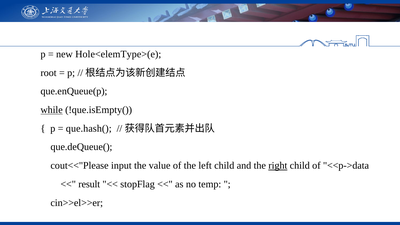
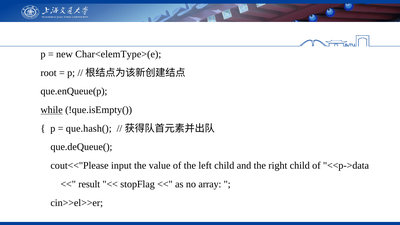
Hole<elemType>(e: Hole<elemType>(e -> Char<elemType>(e
right underline: present -> none
temp: temp -> array
